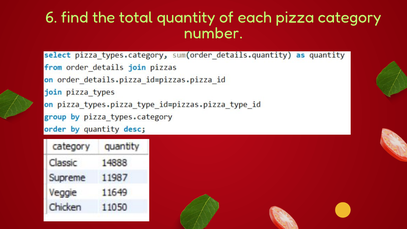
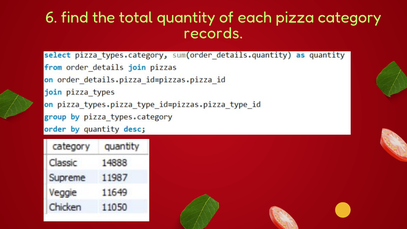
number: number -> records
